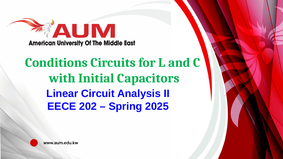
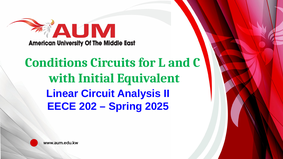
Capacitors: Capacitors -> Equivalent
